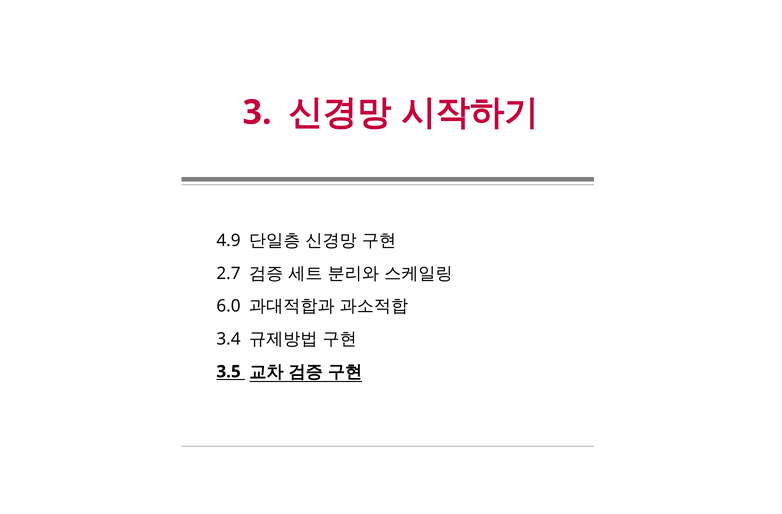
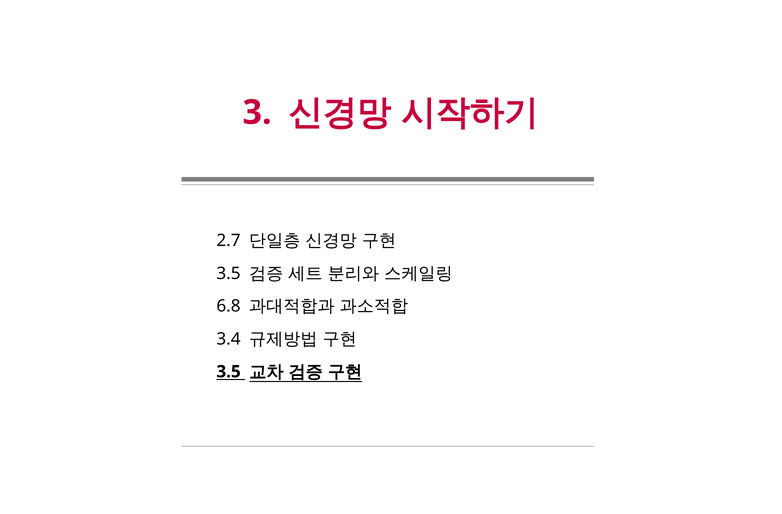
4.9: 4.9 -> 2.7
2.7 at (229, 273): 2.7 -> 3.5
6.0: 6.0 -> 6.8
